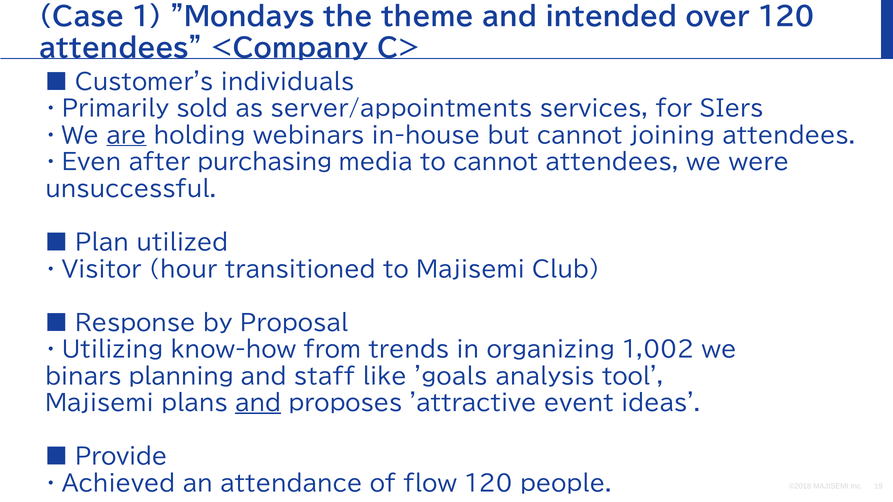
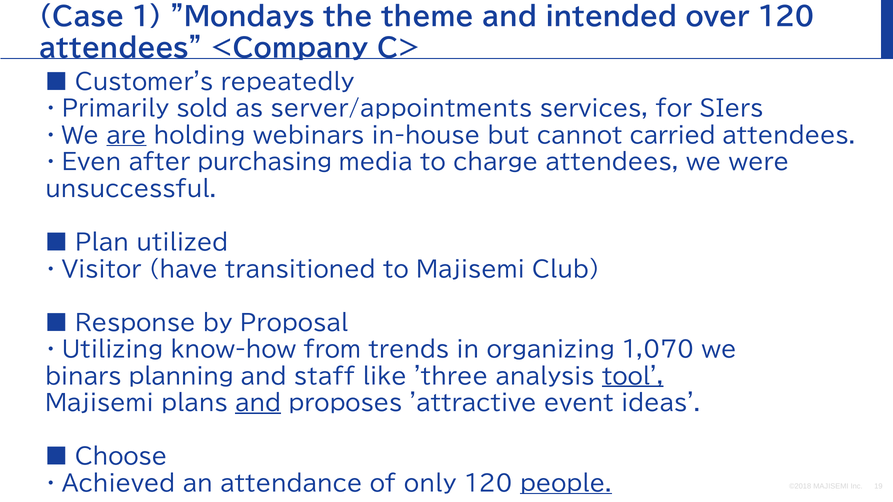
individuals: individuals -> repeatedly
joining: joining -> carried
to cannot: cannot -> charge
hour: hour -> have
1,002: 1,002 -> 1,070
goals: goals -> three
tool underline: none -> present
Provide: Provide -> Choose
flow: flow -> only
people underline: none -> present
